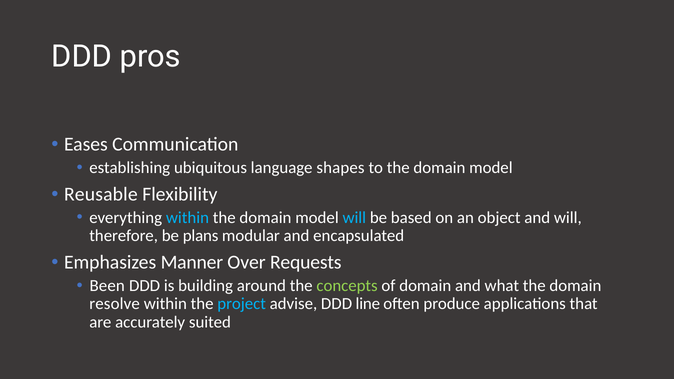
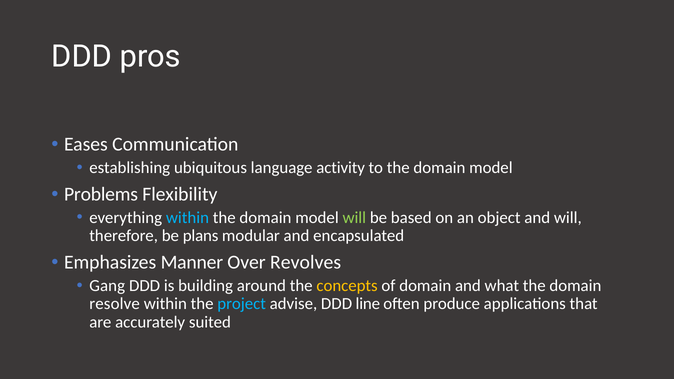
shapes: shapes -> activity
Reusable: Reusable -> Problems
will at (354, 218) colour: light blue -> light green
Requests: Requests -> Revolves
Been: Been -> Gang
concepts colour: light green -> yellow
